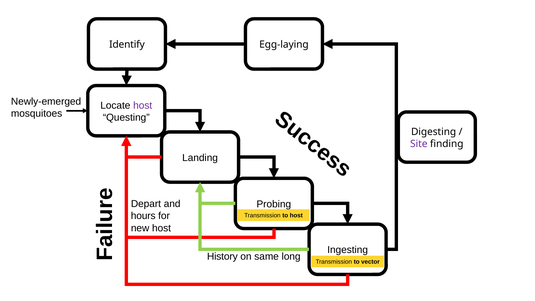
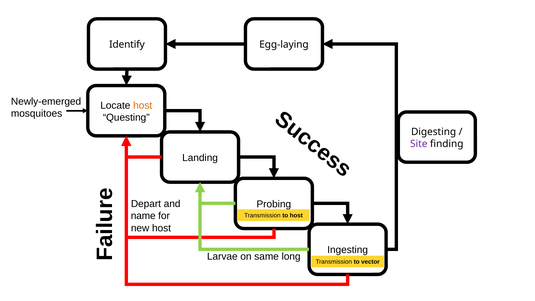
host at (143, 105) colour: purple -> orange
hours: hours -> name
History: History -> Larvae
